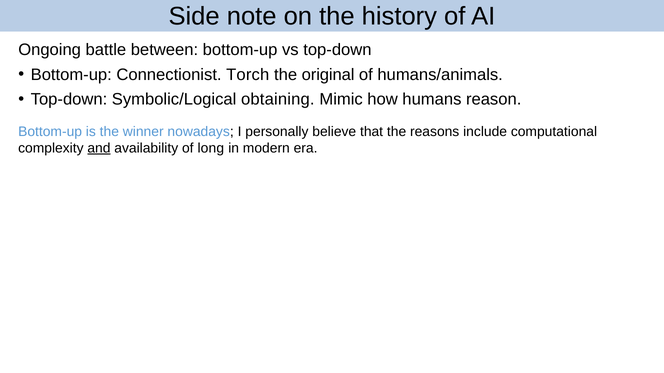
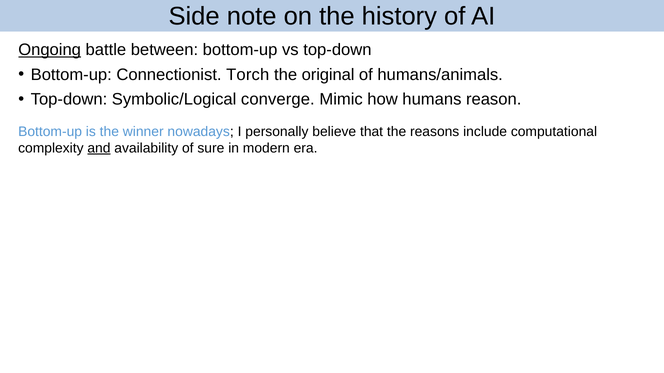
Ongoing underline: none -> present
obtaining: obtaining -> converge
long: long -> sure
